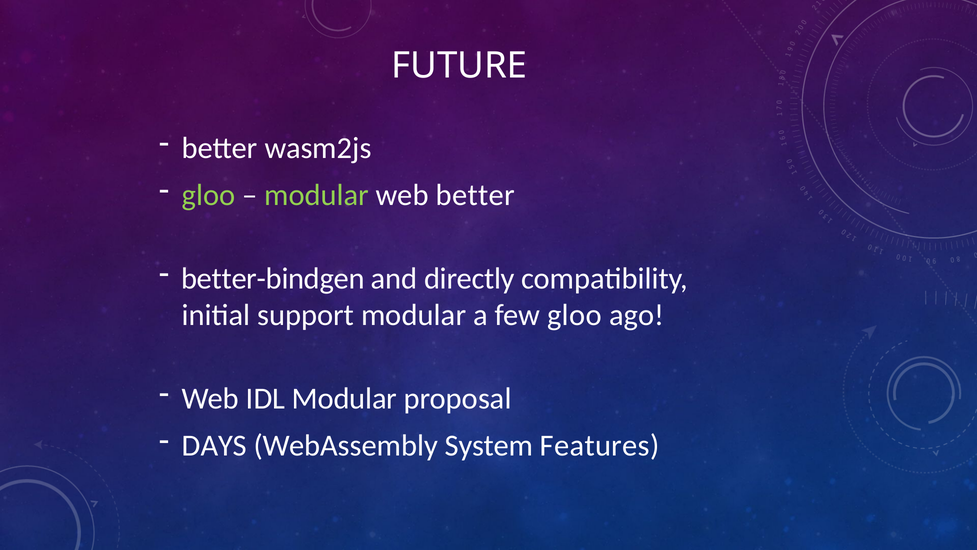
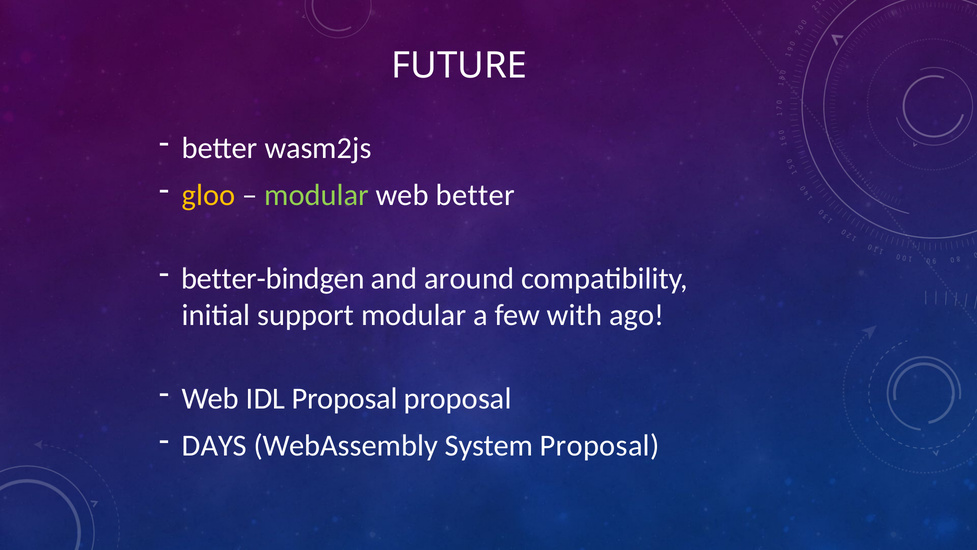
gloo at (209, 195) colour: light green -> yellow
directly: directly -> around
few gloo: gloo -> with
IDL Modular: Modular -> Proposal
System Features: Features -> Proposal
